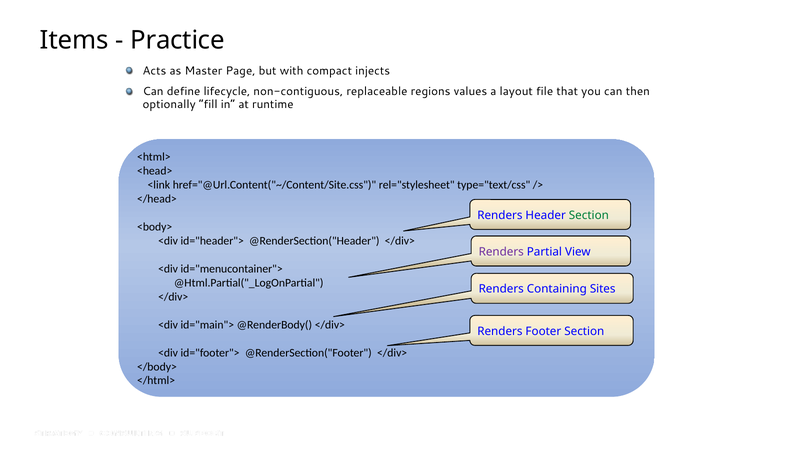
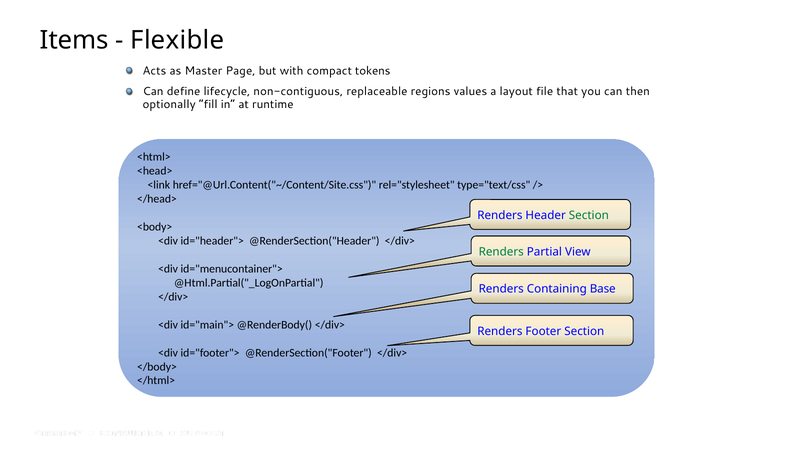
Practice: Practice -> Flexible
injects: injects -> tokens
Renders at (501, 252) colour: purple -> green
Sites: Sites -> Base
